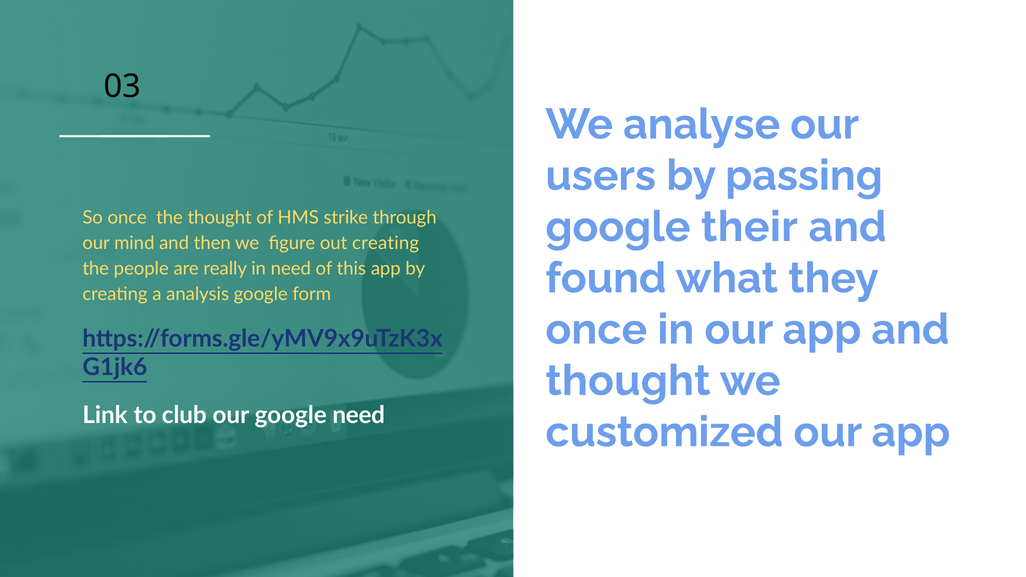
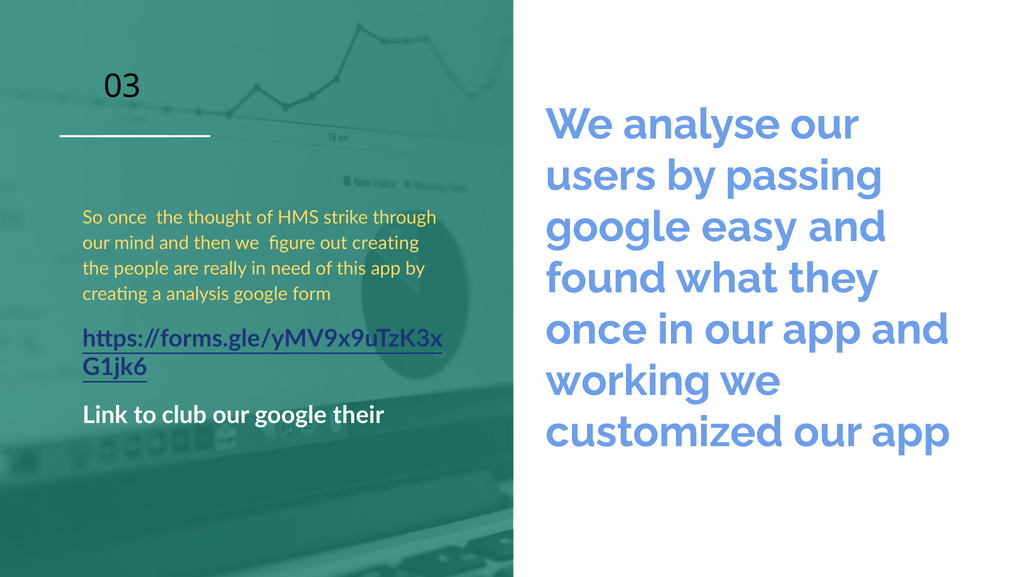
their: their -> easy
thought at (628, 381): thought -> working
google need: need -> their
